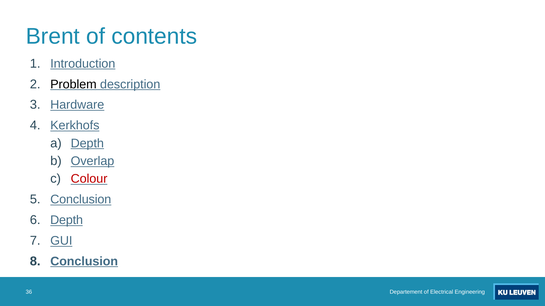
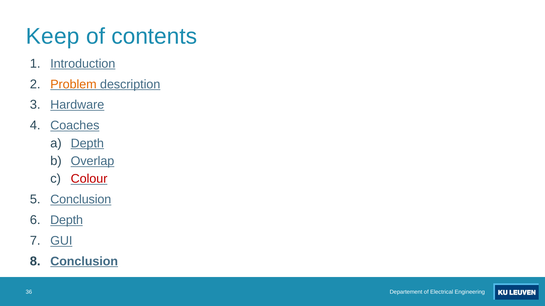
Brent: Brent -> Keep
Problem colour: black -> orange
Kerkhofs: Kerkhofs -> Coaches
